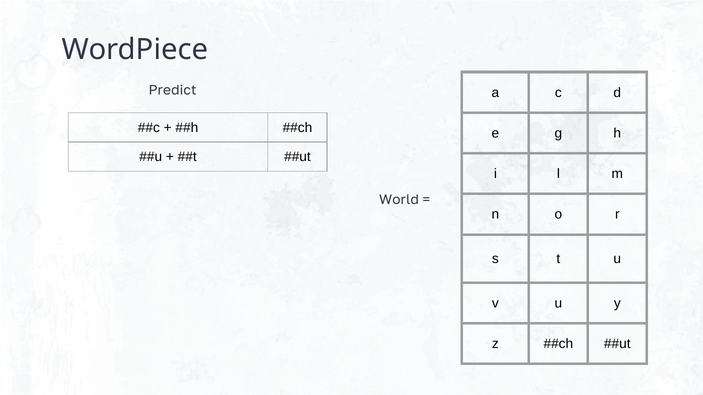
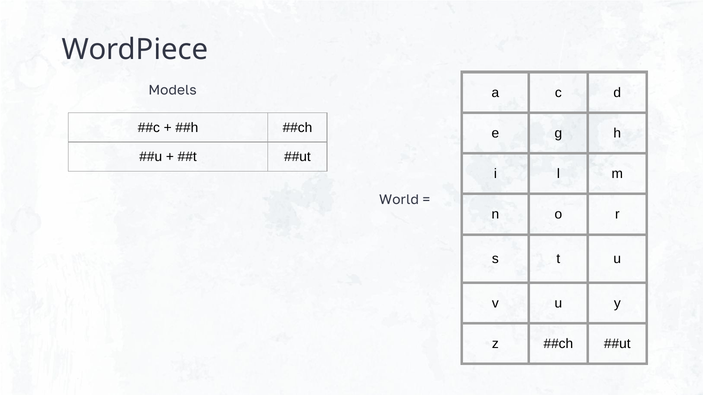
Predict: Predict -> Models
